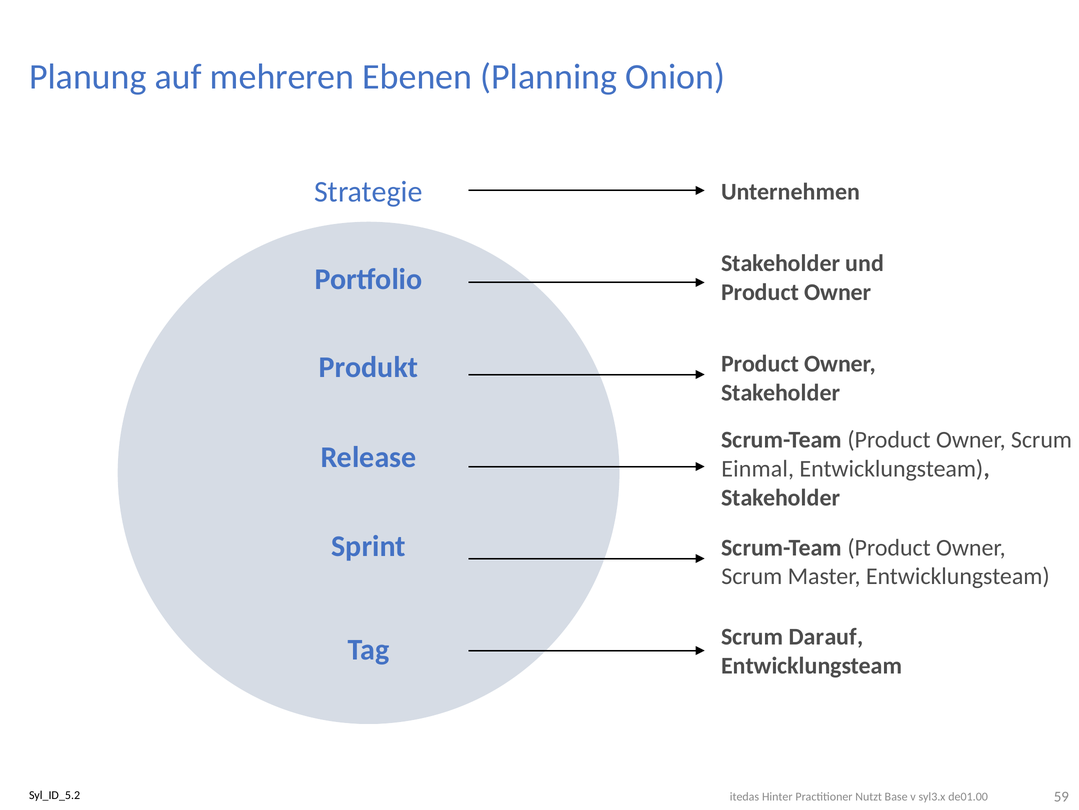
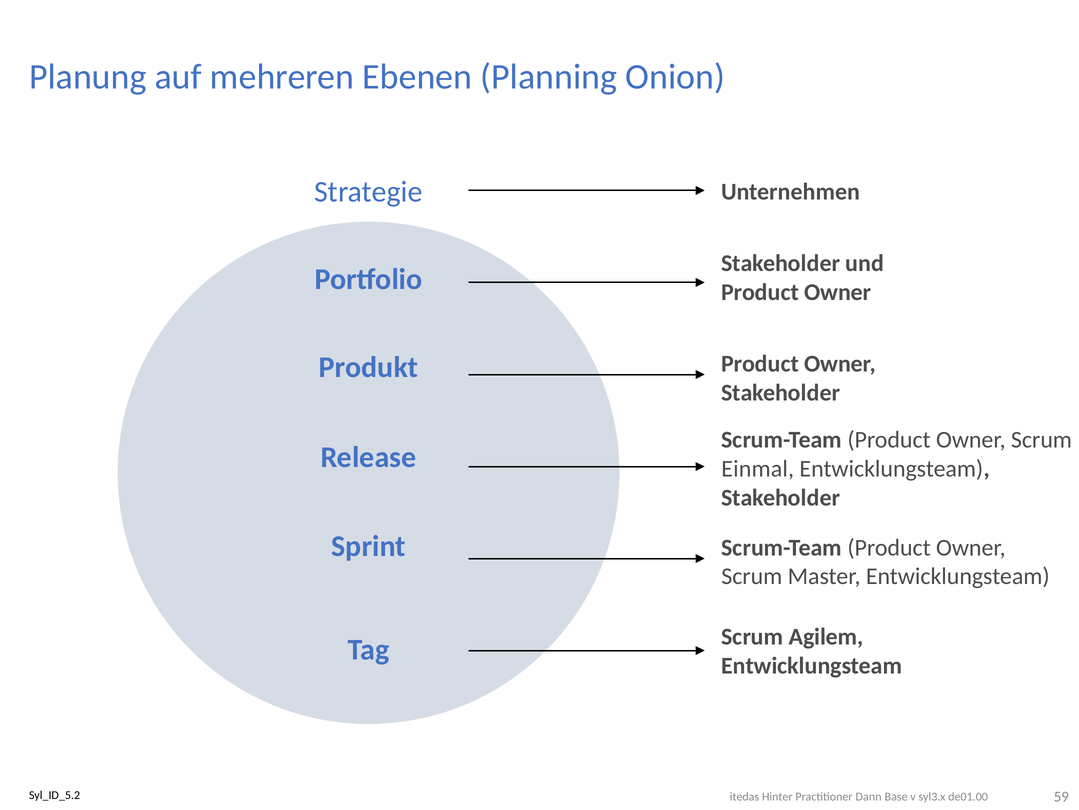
Darauf: Darauf -> Agilem
Nutzt: Nutzt -> Dann
